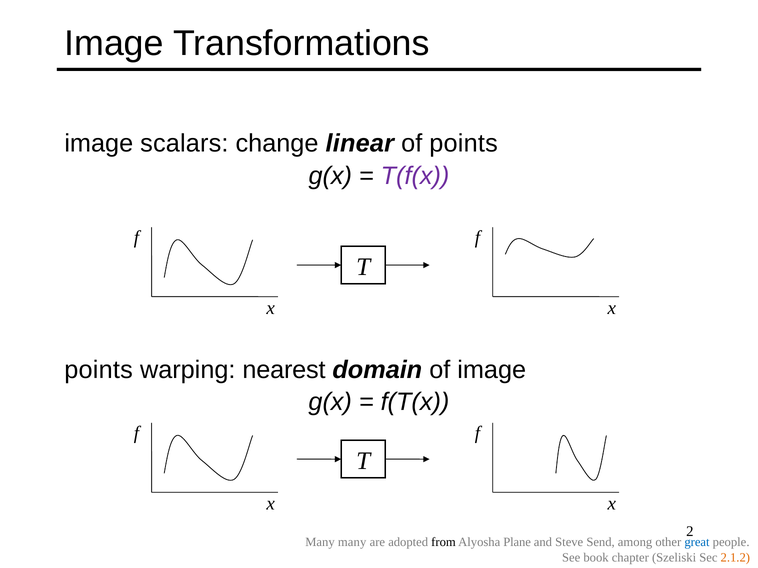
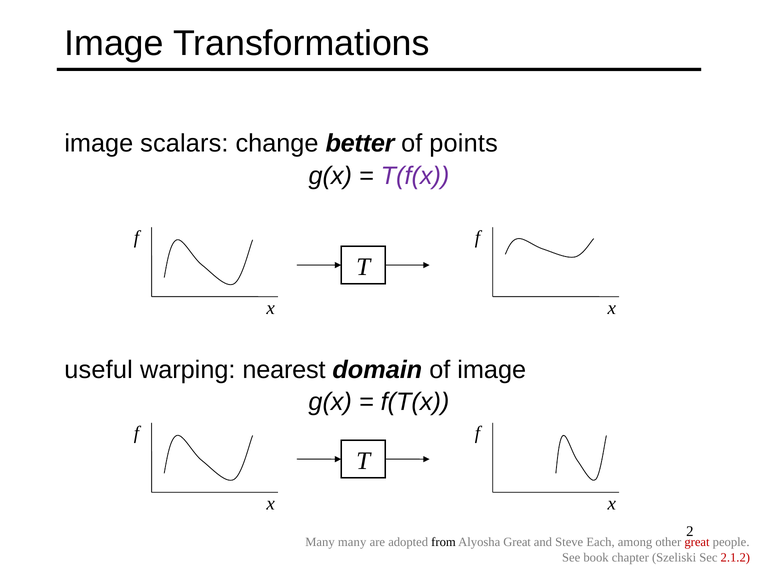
linear: linear -> better
points at (99, 370): points -> useful
Alyosha Plane: Plane -> Great
Send: Send -> Each
great at (697, 543) colour: blue -> red
2.1.2 colour: orange -> red
